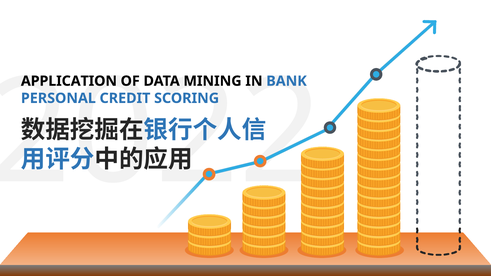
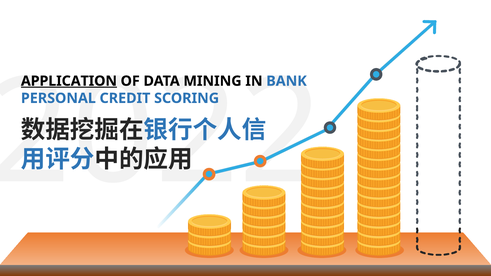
APPLICATION underline: none -> present
